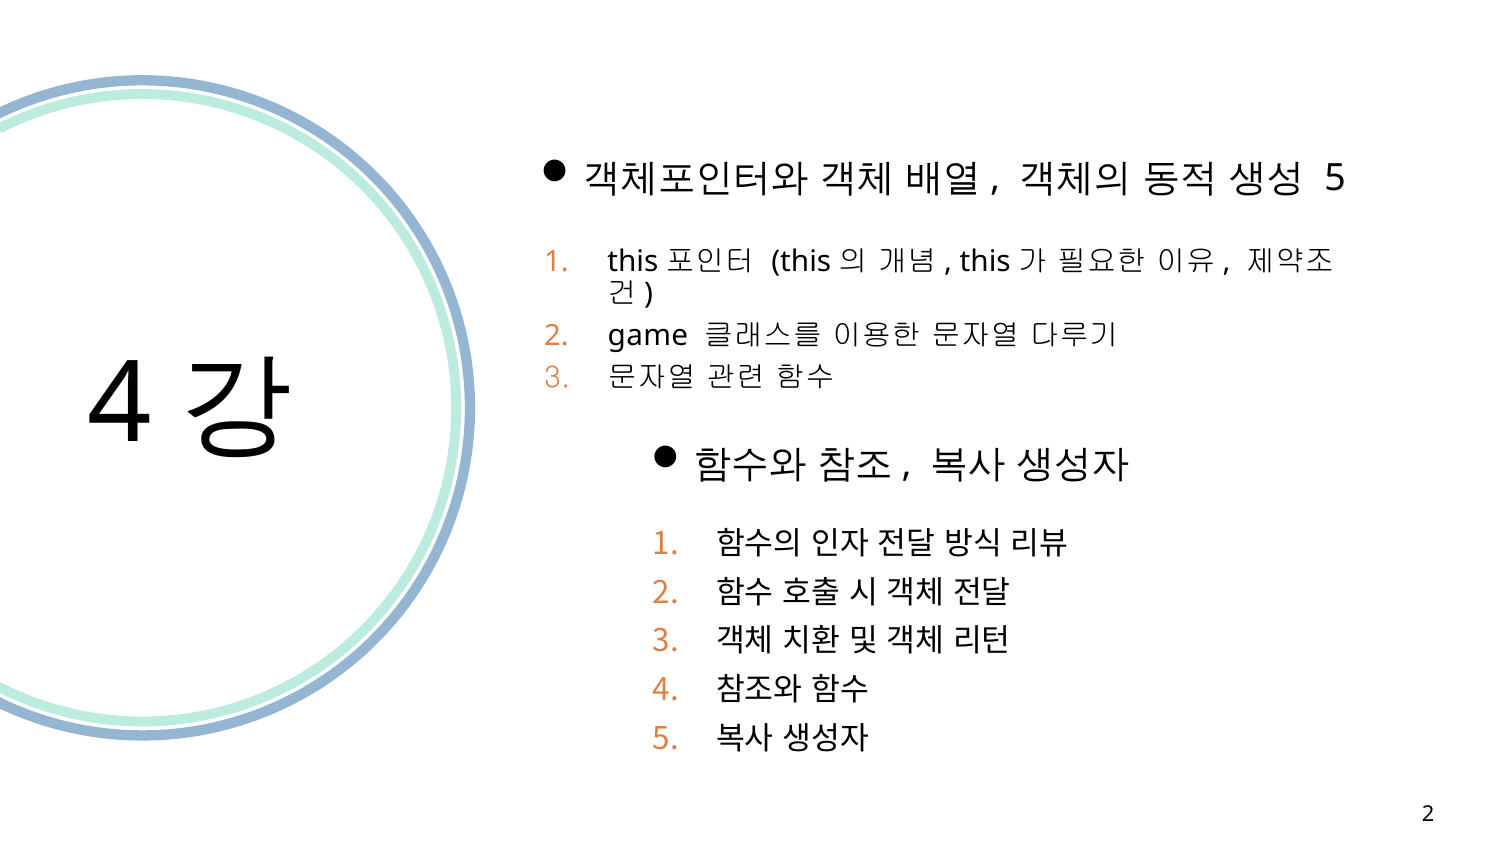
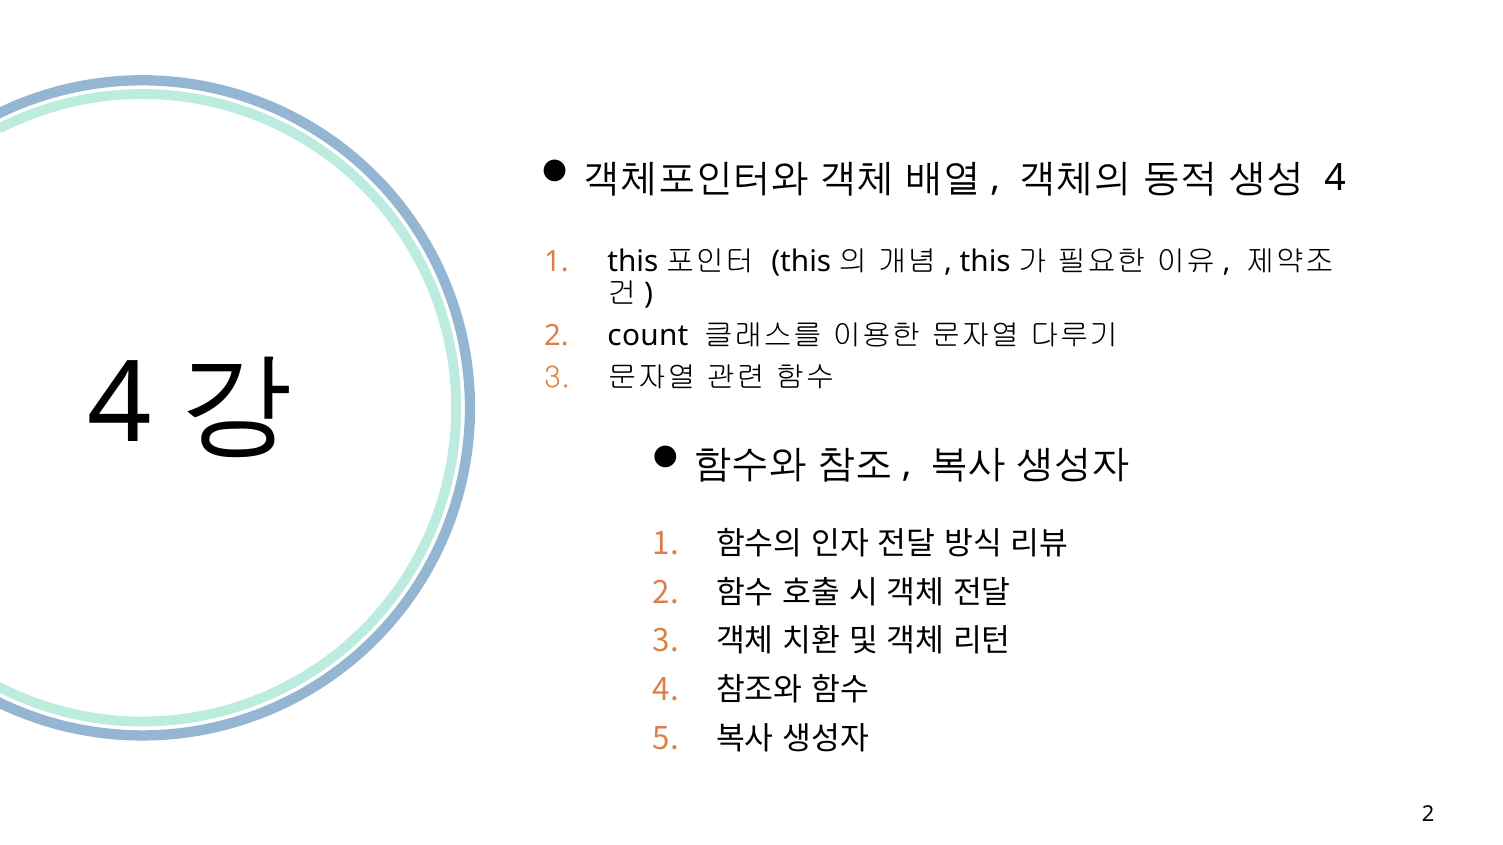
5 at (1335, 178): 5 -> 4
game: game -> count
